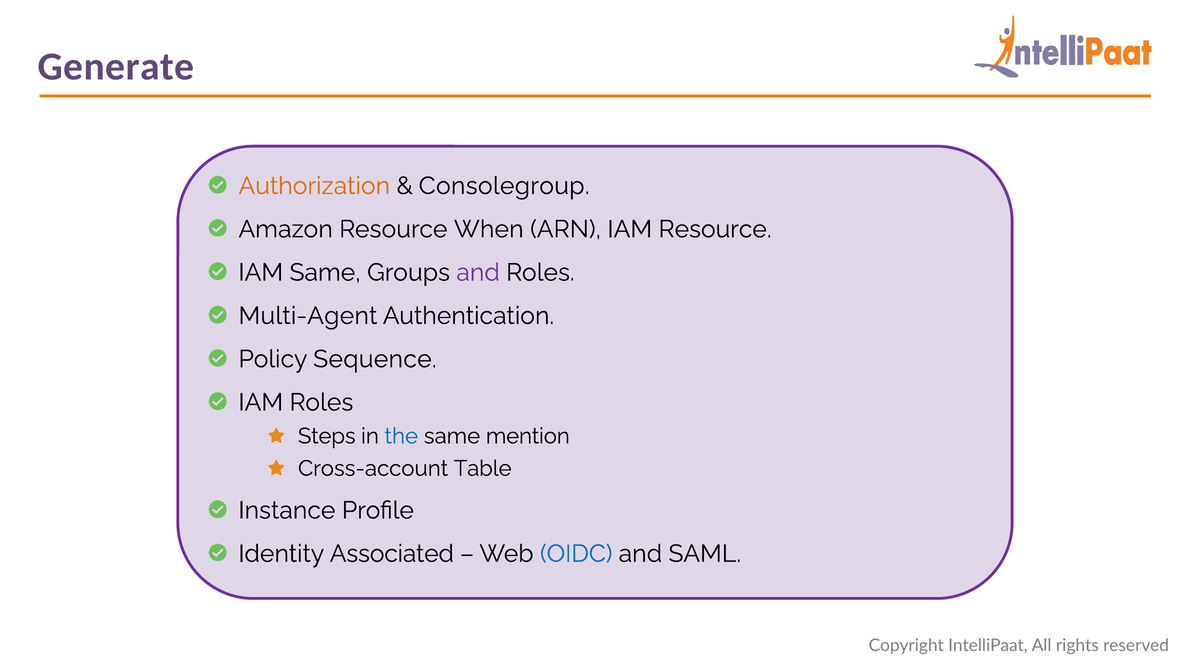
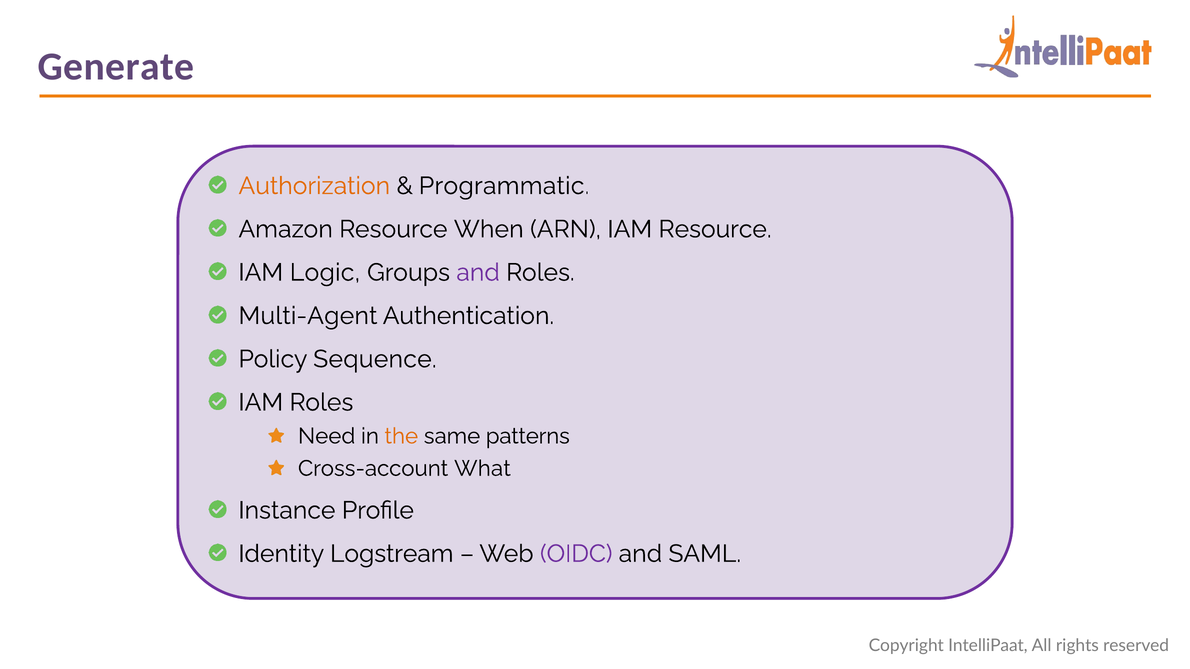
Consolegroup: Consolegroup -> Programmatic
IAM Same: Same -> Logic
Steps: Steps -> Need
the colour: blue -> orange
mention: mention -> patterns
Table: Table -> What
Associated: Associated -> Logstream
OIDC colour: blue -> purple
